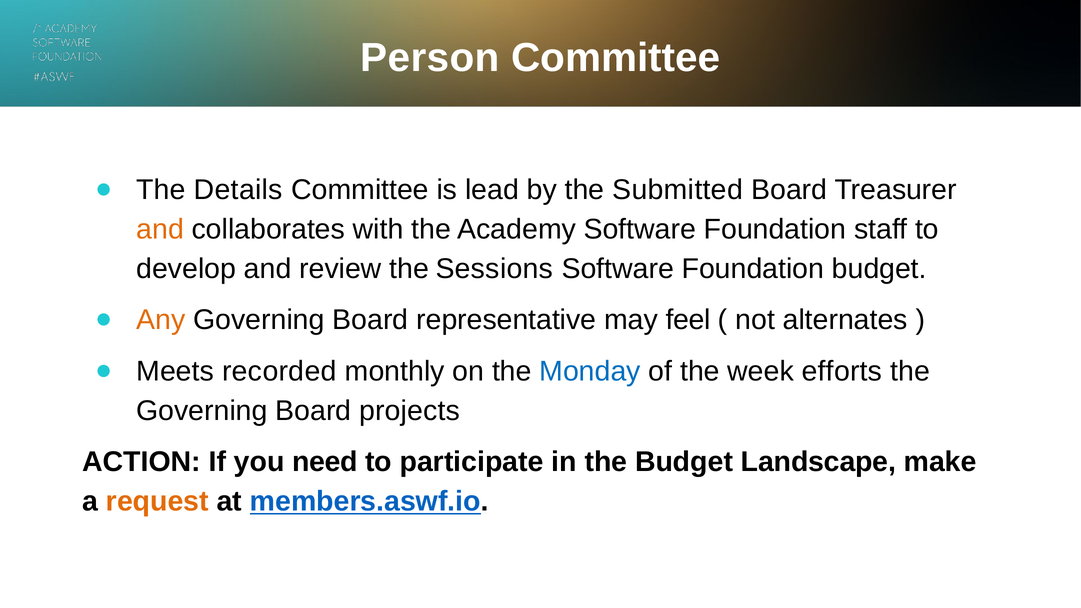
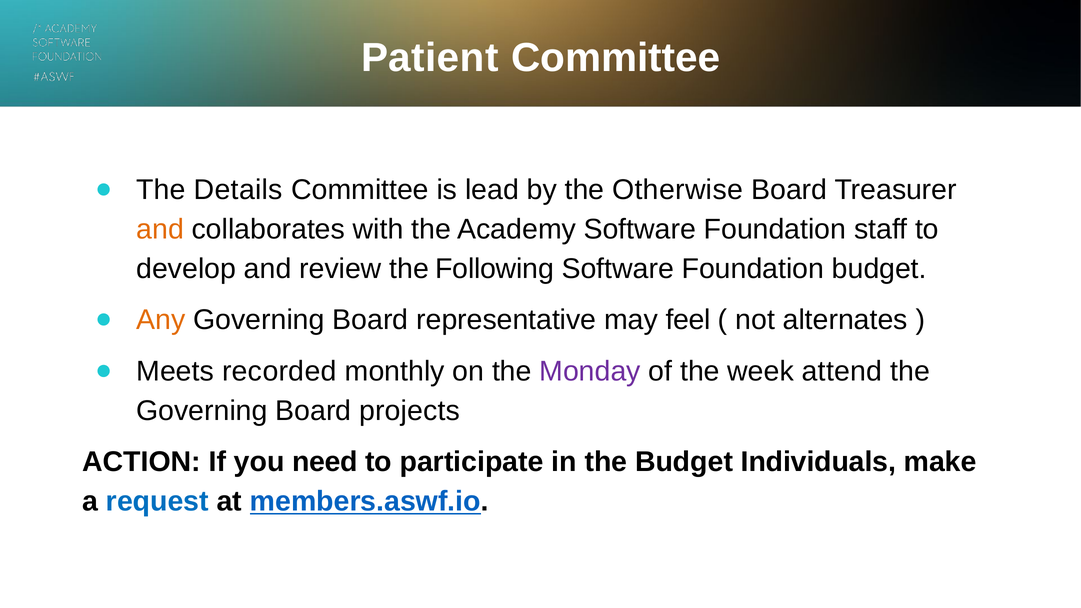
Person: Person -> Patient
Submitted: Submitted -> Otherwise
Sessions: Sessions -> Following
Monday colour: blue -> purple
efforts: efforts -> attend
Landscape: Landscape -> Individuals
request colour: orange -> blue
